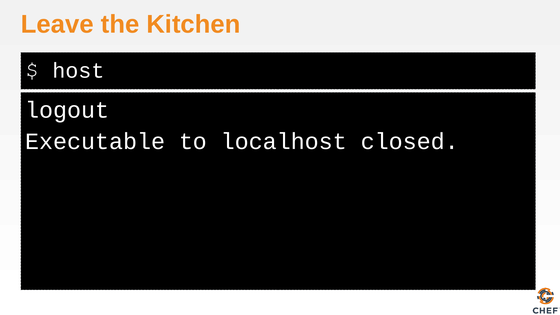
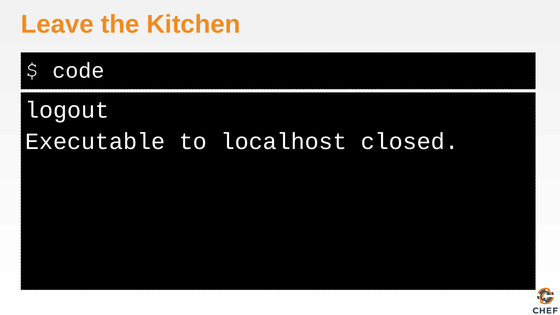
host: host -> code
